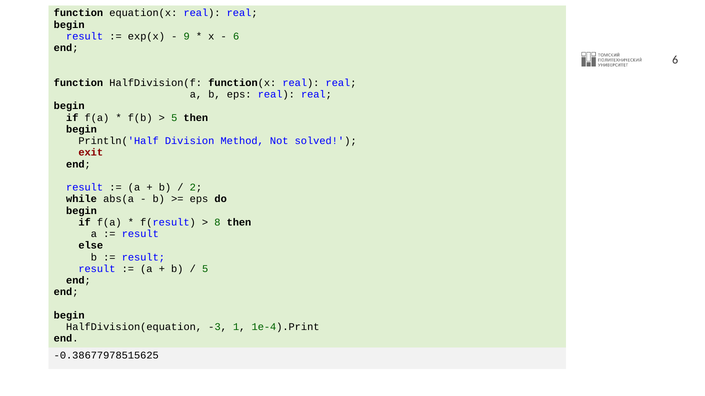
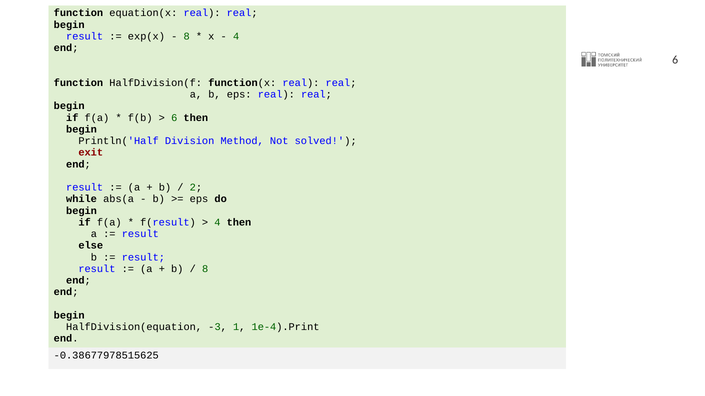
9 at (187, 36): 9 -> 8
6 at (236, 36): 6 -> 4
5 at (174, 118): 5 -> 6
8 at (217, 223): 8 -> 4
5 at (205, 269): 5 -> 8
